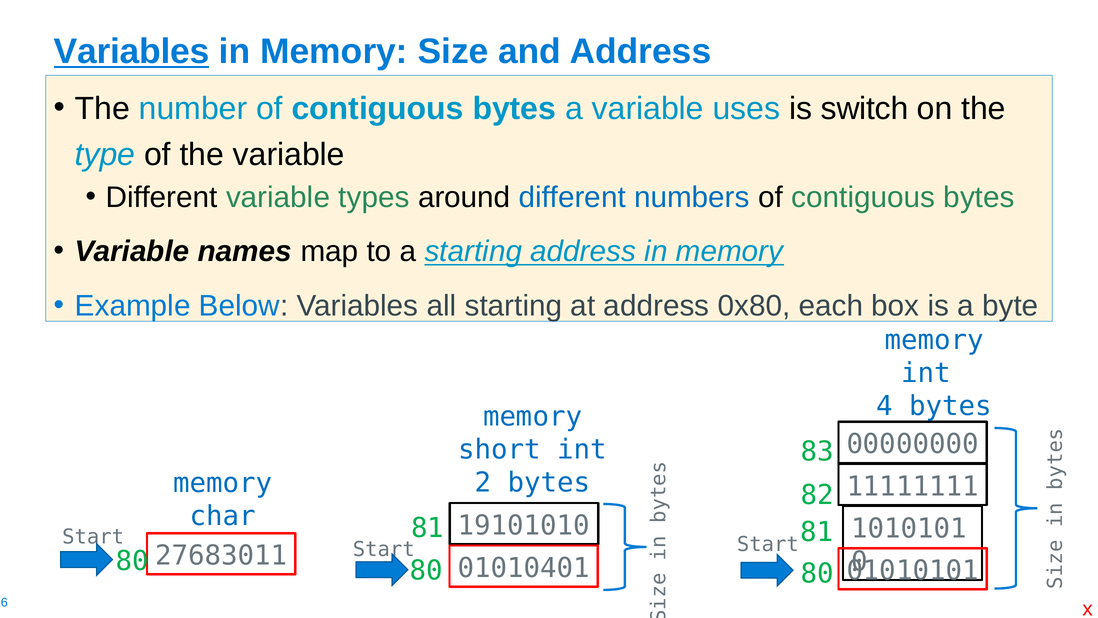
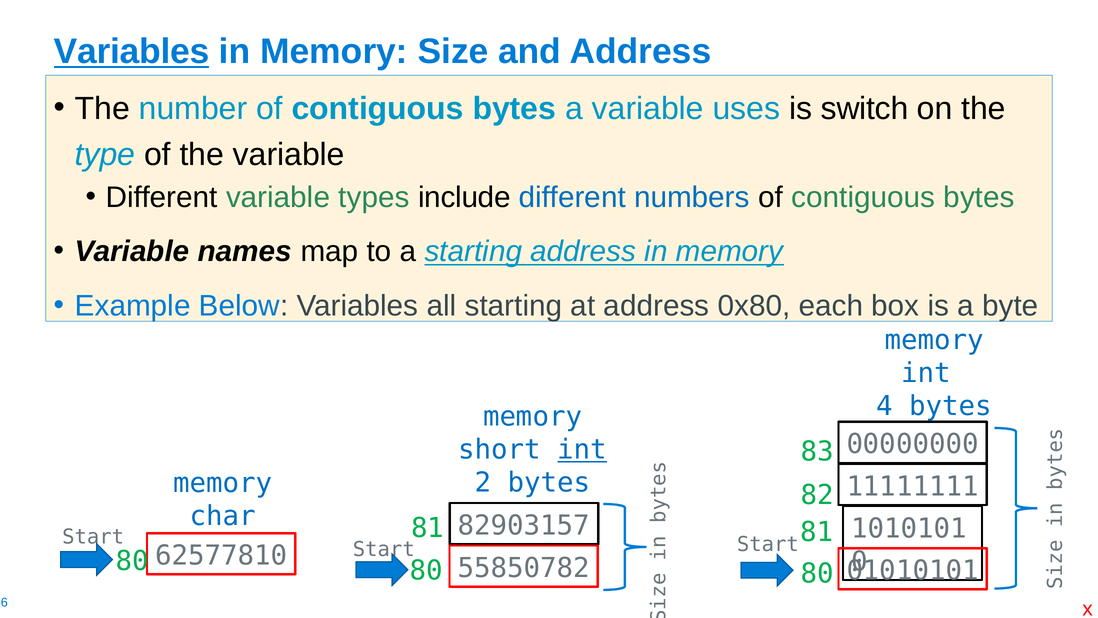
around: around -> include
int at (582, 450) underline: none -> present
19101010: 19101010 -> 82903157
27683011: 27683011 -> 62577810
01010401: 01010401 -> 55850782
